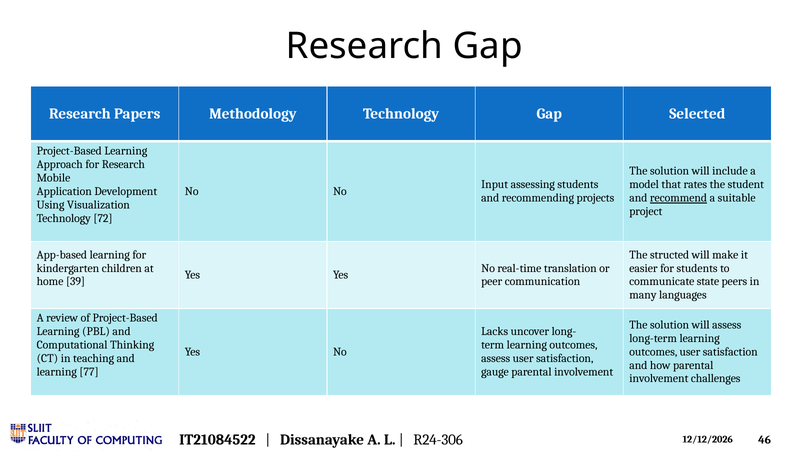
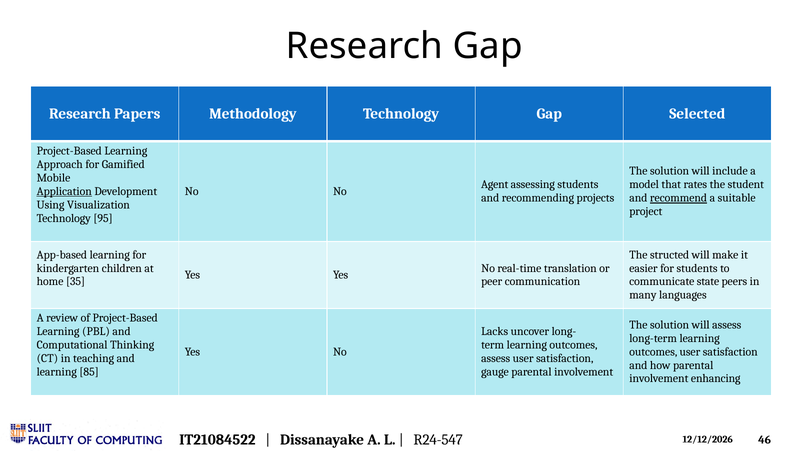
for Research: Research -> Gamified
Input: Input -> Agent
Application underline: none -> present
72: 72 -> 95
39: 39 -> 35
77: 77 -> 85
challenges: challenges -> enhancing
R24-306: R24-306 -> R24-547
